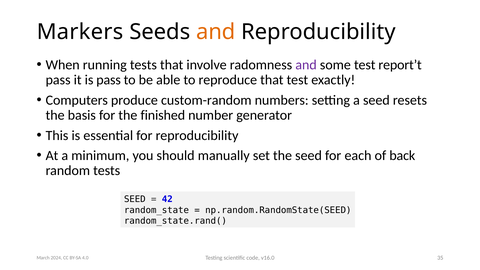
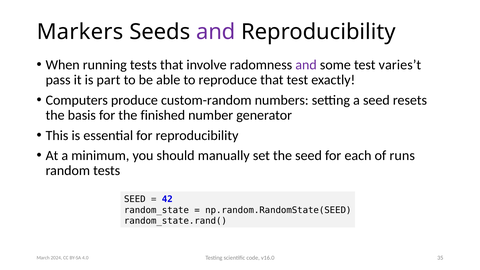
and at (216, 32) colour: orange -> purple
report’t: report’t -> varies’t
is pass: pass -> part
back: back -> runs
